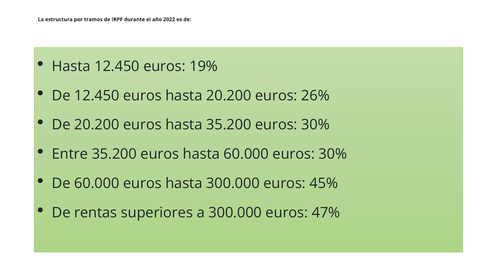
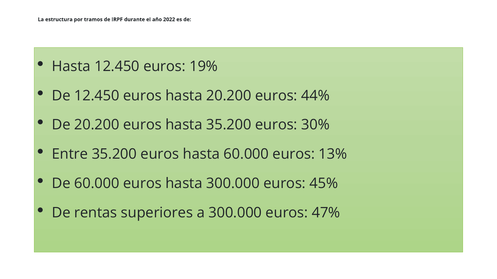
26%: 26% -> 44%
60.000 euros 30%: 30% -> 13%
